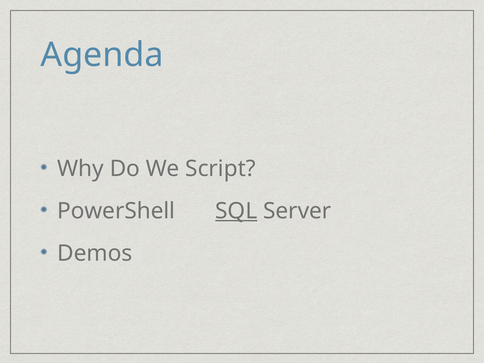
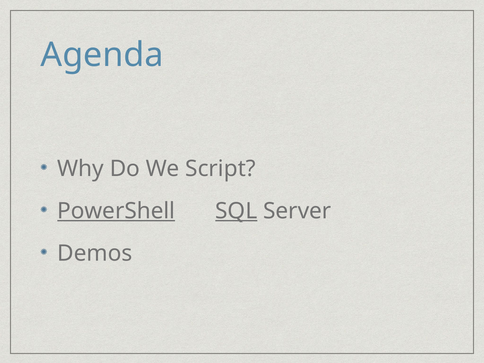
PowerShell underline: none -> present
